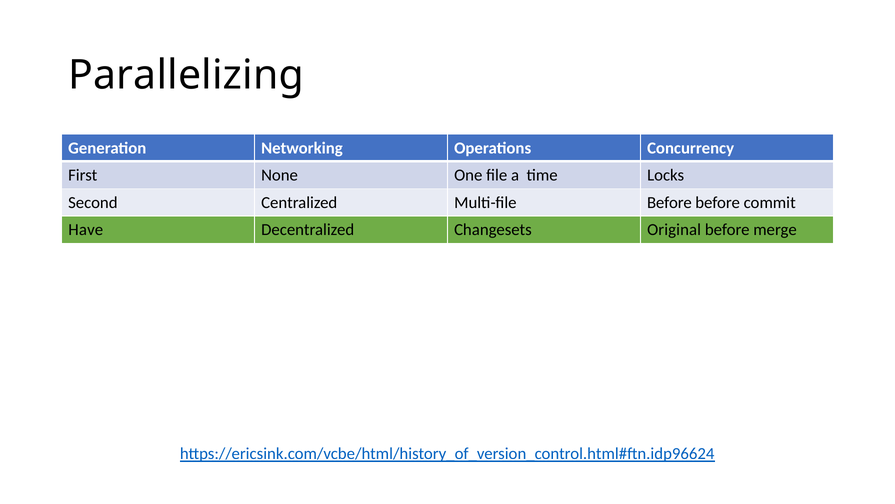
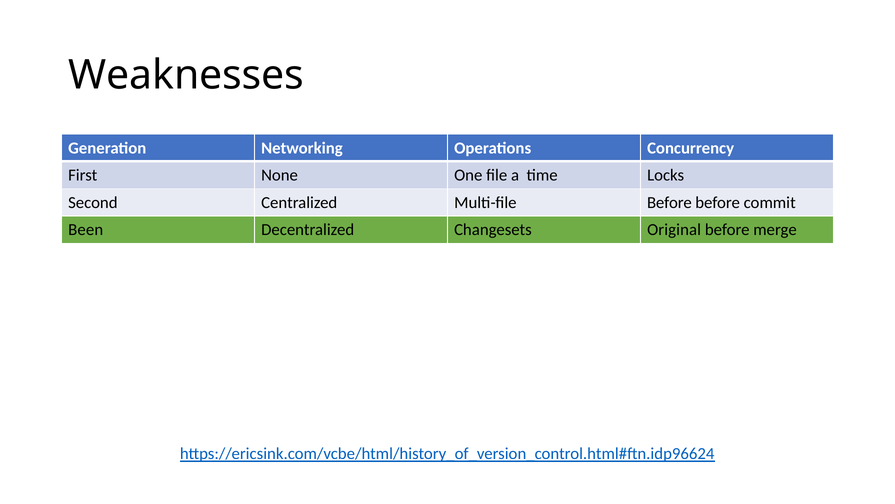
Parallelizing: Parallelizing -> Weaknesses
Have: Have -> Been
